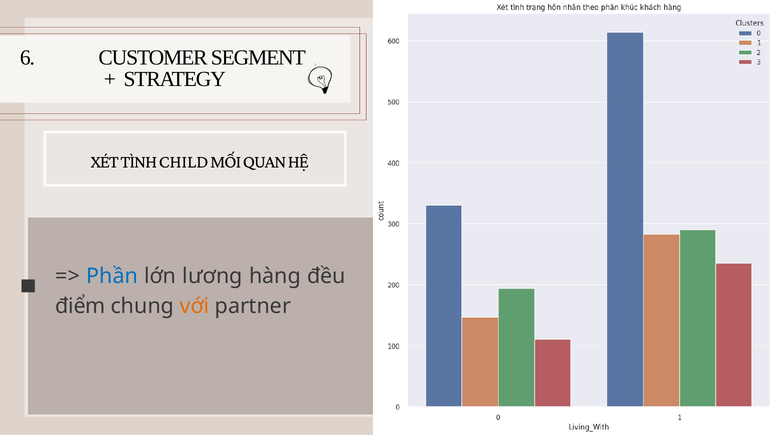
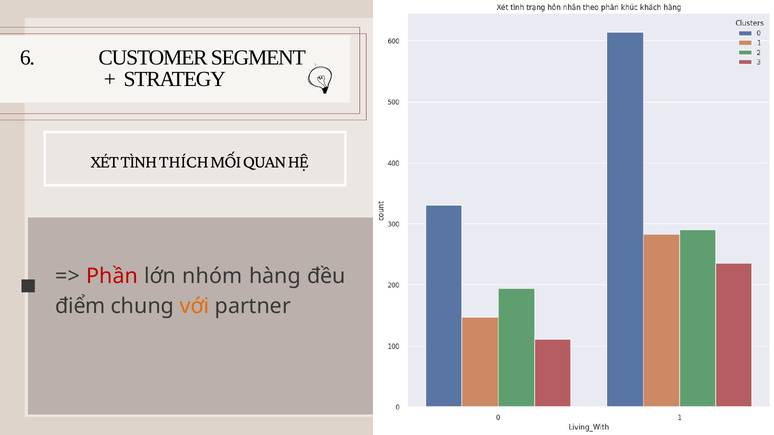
CHILD: CHILD -> THÍCH
Phần colour: blue -> red
lương: lương -> nhóm
